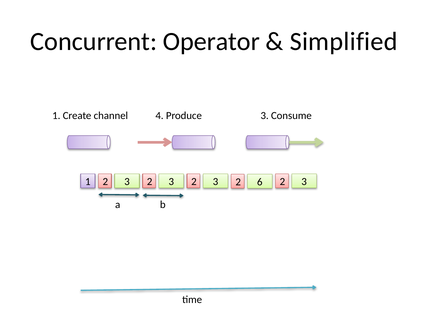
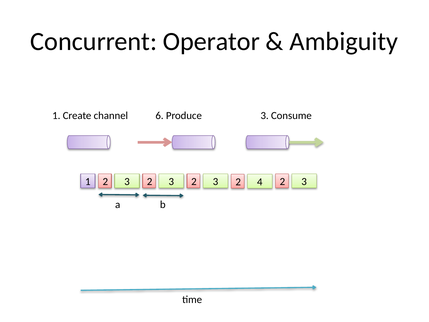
Simplified: Simplified -> Ambiguity
4: 4 -> 6
6: 6 -> 4
